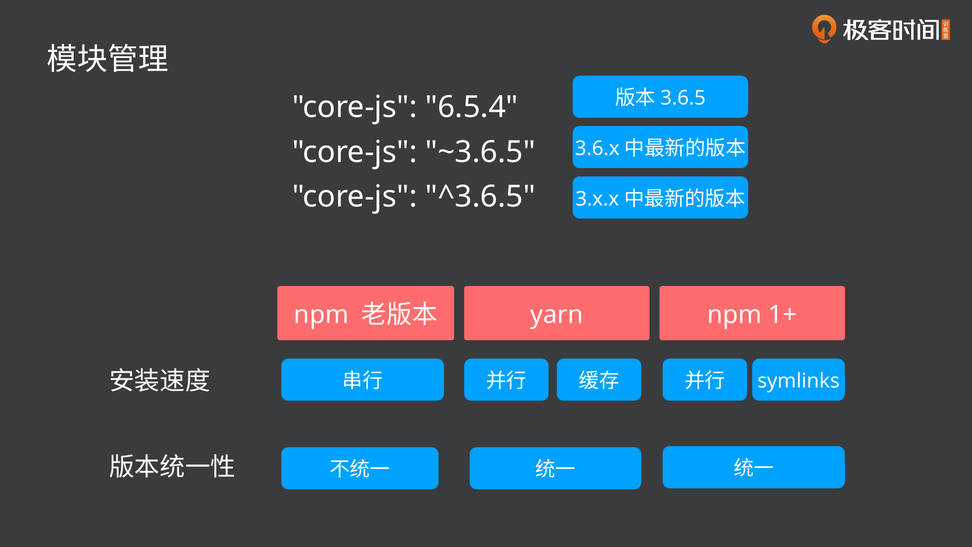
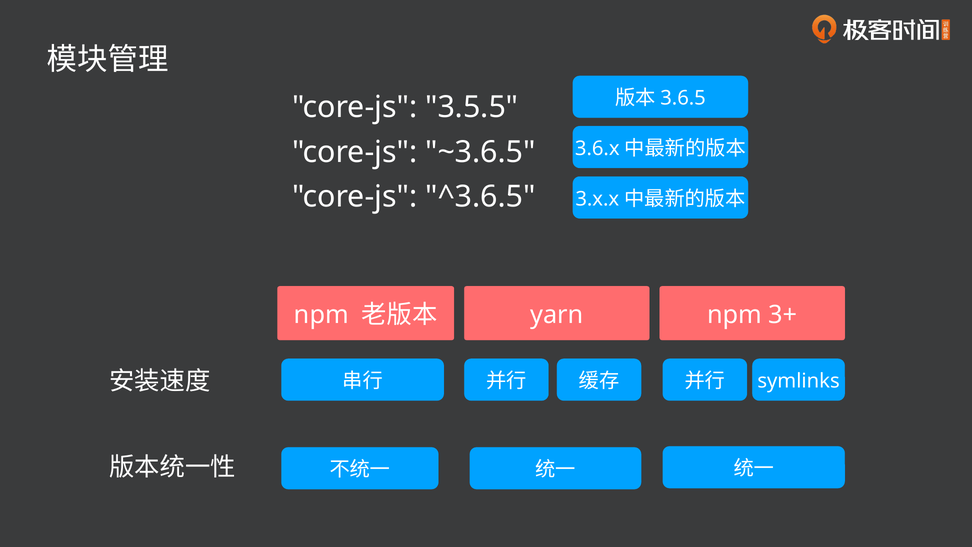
6.5.4: 6.5.4 -> 3.5.5
1+: 1+ -> 3+
